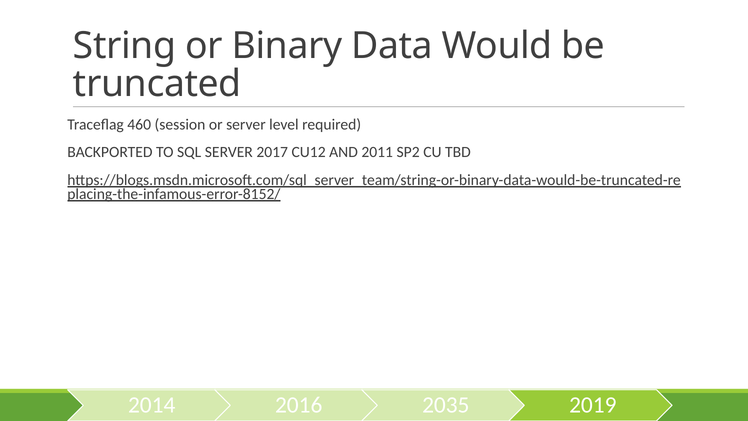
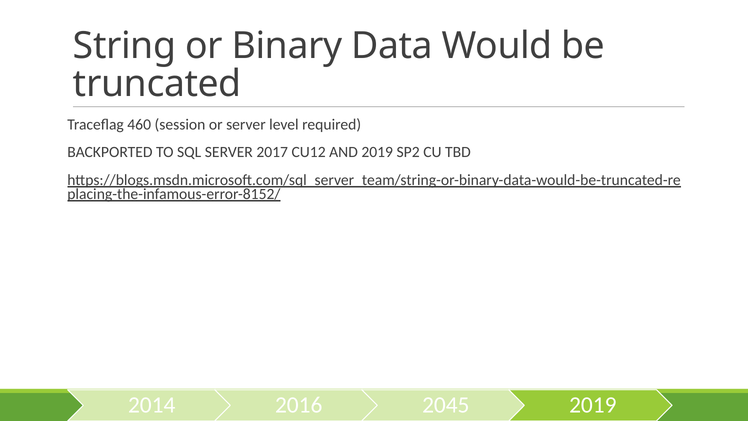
AND 2011: 2011 -> 2019
2035: 2035 -> 2045
